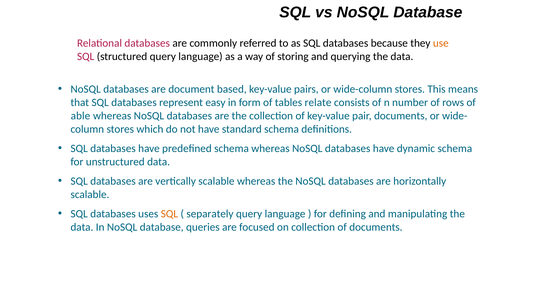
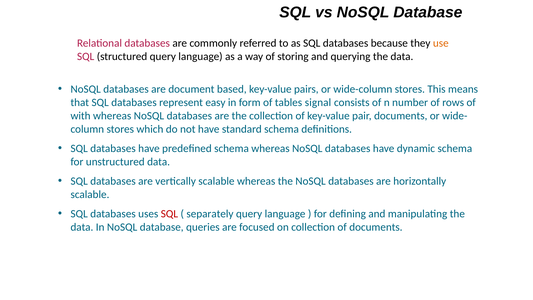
relate: relate -> signal
able: able -> with
SQL at (169, 214) colour: orange -> red
